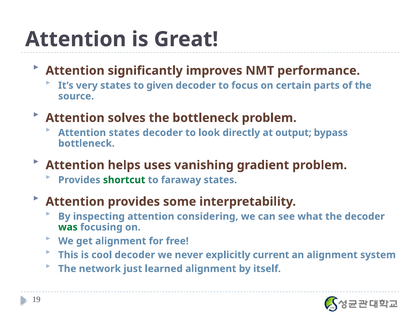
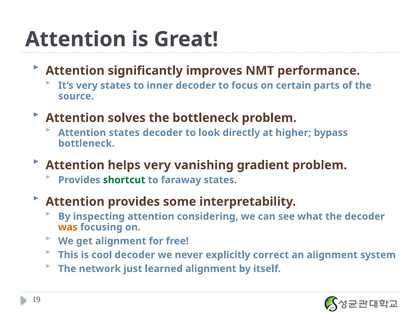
given: given -> inner
output: output -> higher
helps uses: uses -> very
was colour: green -> orange
current: current -> correct
